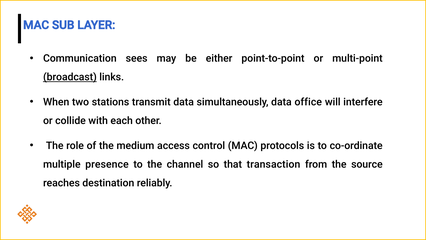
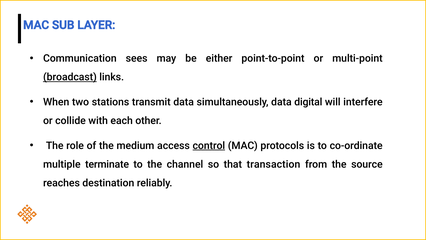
office: office -> digital
control underline: none -> present
presence: presence -> terminate
